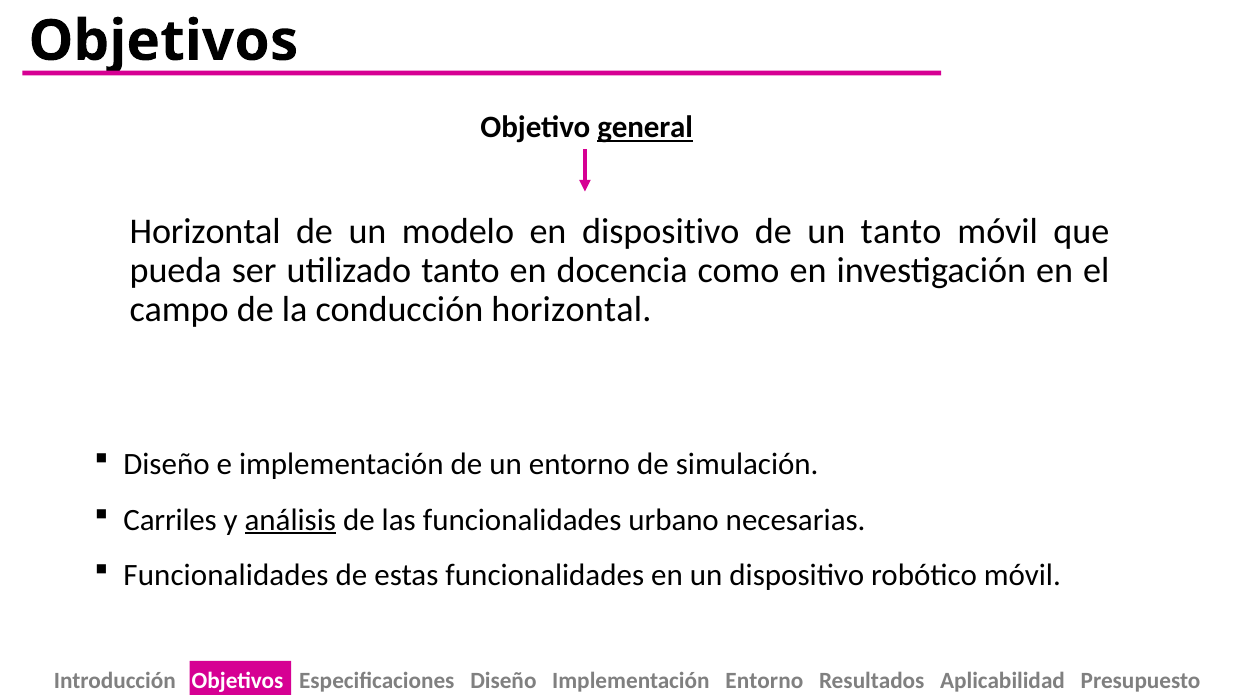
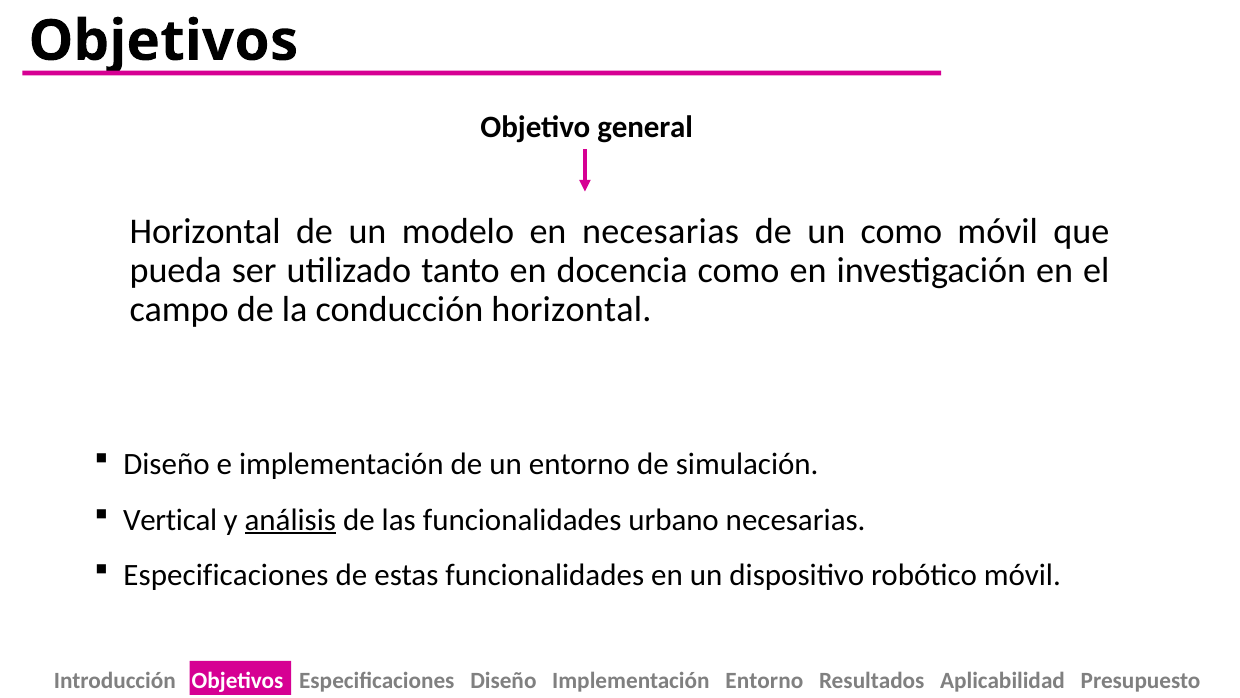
general underline: present -> none
en dispositivo: dispositivo -> necesarias
un tanto: tanto -> como
Carriles: Carriles -> Vertical
Funcionalidades at (226, 575): Funcionalidades -> Especificaciones
